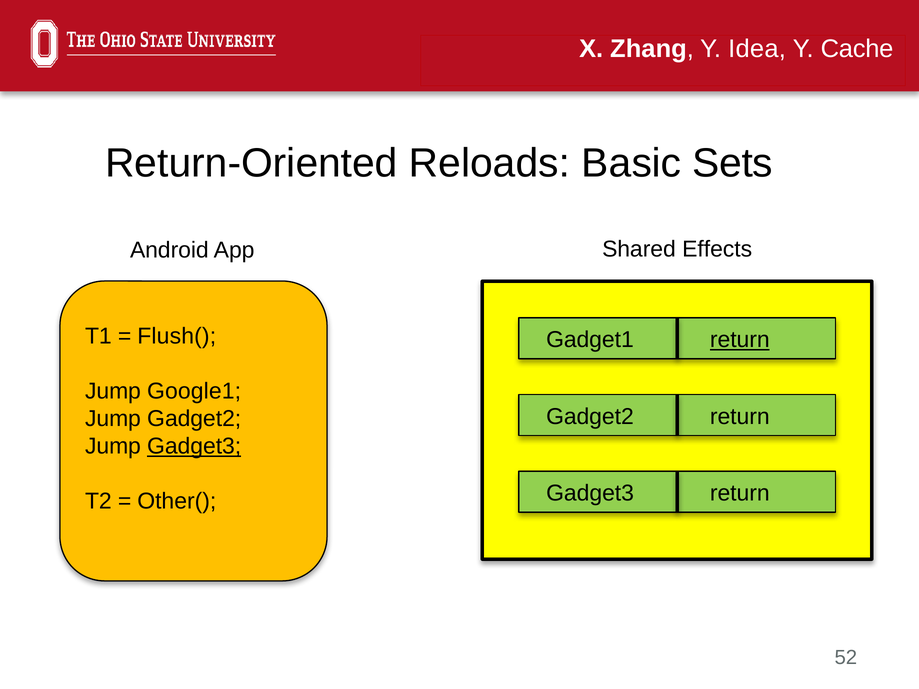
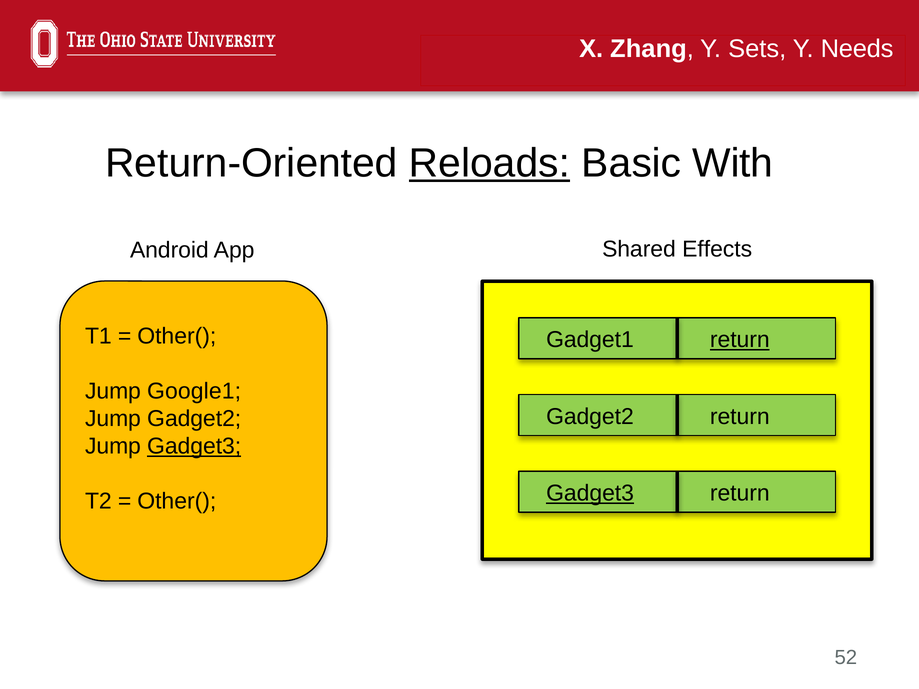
Idea: Idea -> Sets
Cache: Cache -> Needs
Reloads underline: none -> present
Sets: Sets -> With
Flush( at (177, 336): Flush( -> Other(
Gadget3 at (590, 494) underline: none -> present
